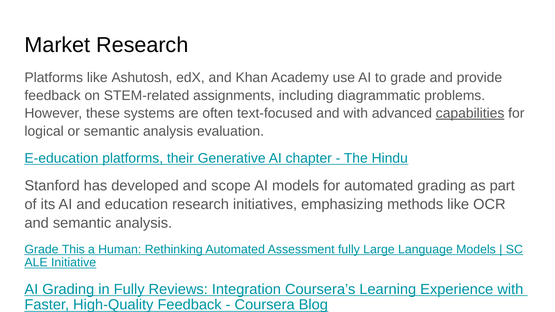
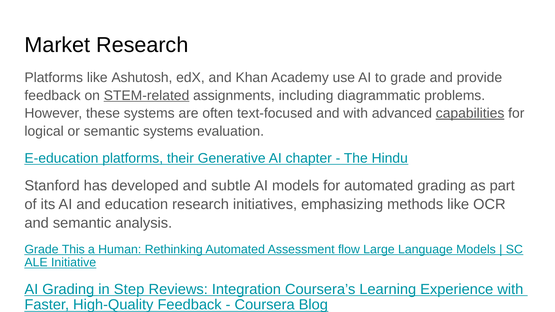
STEM-related underline: none -> present
or semantic analysis: analysis -> systems
scope: scope -> subtle
Assessment fully: fully -> flow
in Fully: Fully -> Step
